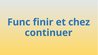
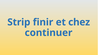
Func: Func -> Strip
